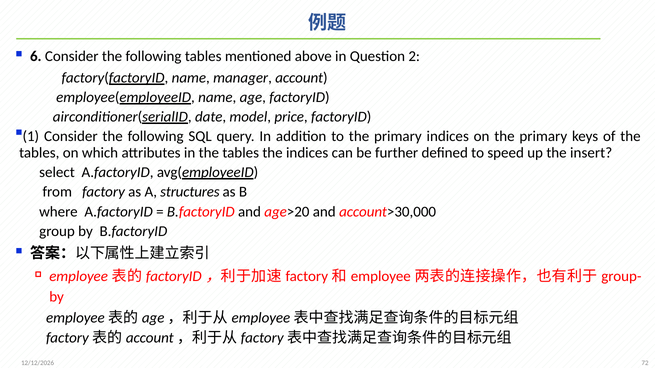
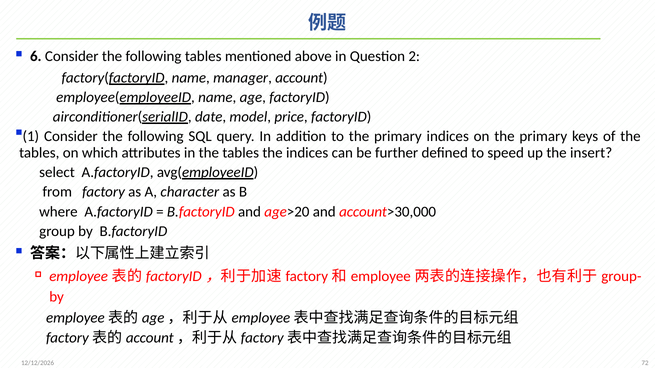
structures: structures -> character
